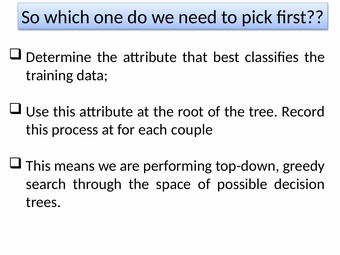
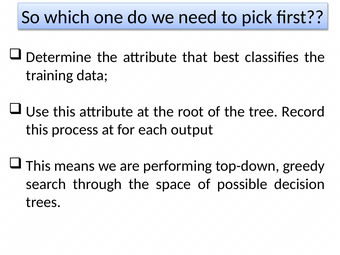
couple: couple -> output
